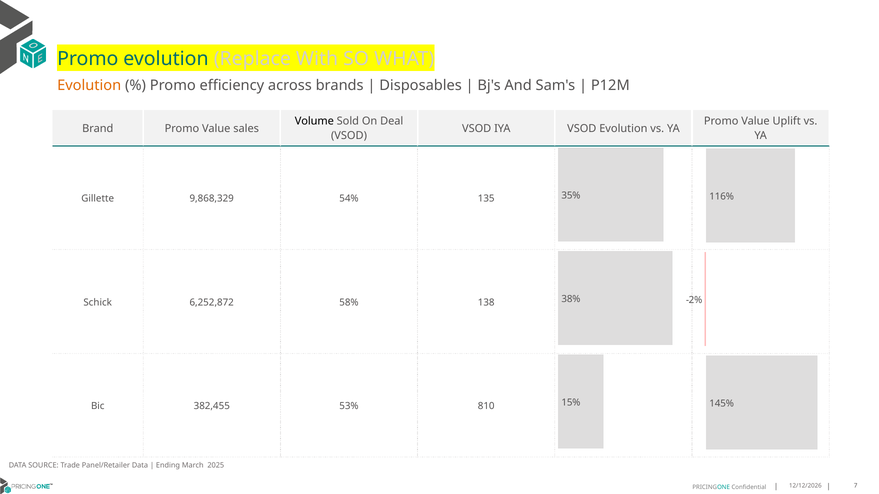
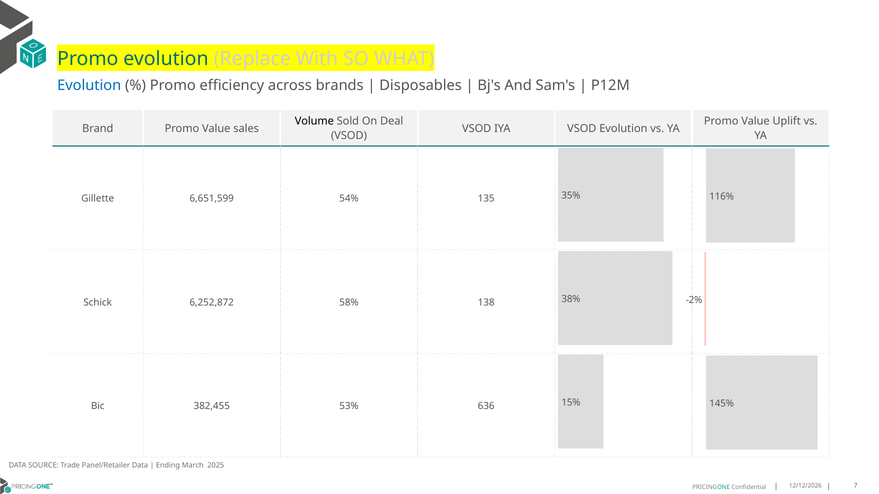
Evolution at (89, 86) colour: orange -> blue
9,868,329: 9,868,329 -> 6,651,599
810: 810 -> 636
